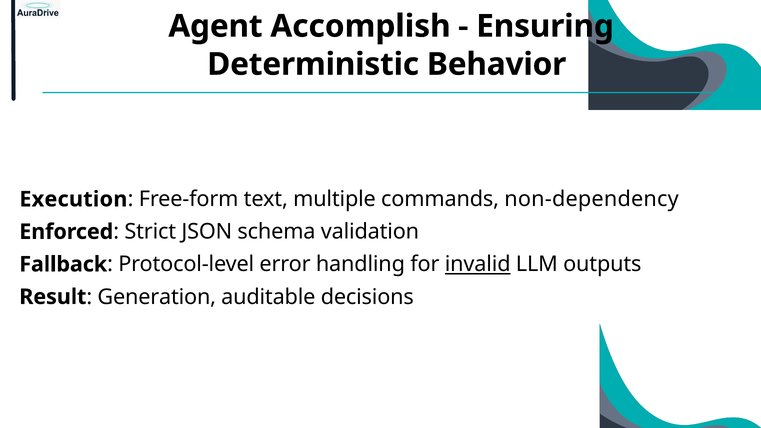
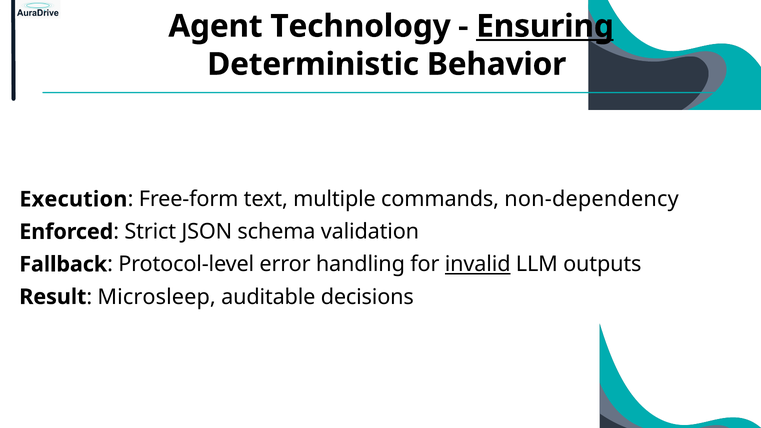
Accomplish: Accomplish -> Technology
Ensuring underline: none -> present
Generation: Generation -> Microsleep
